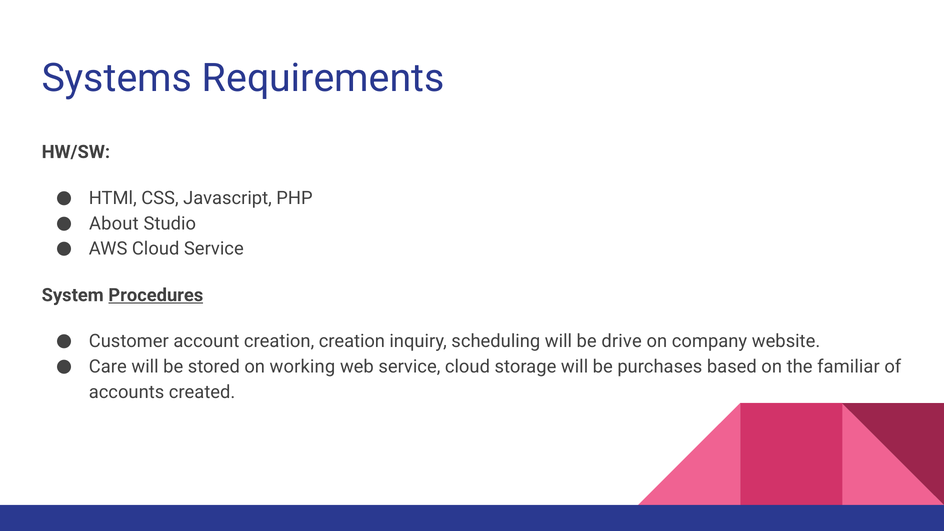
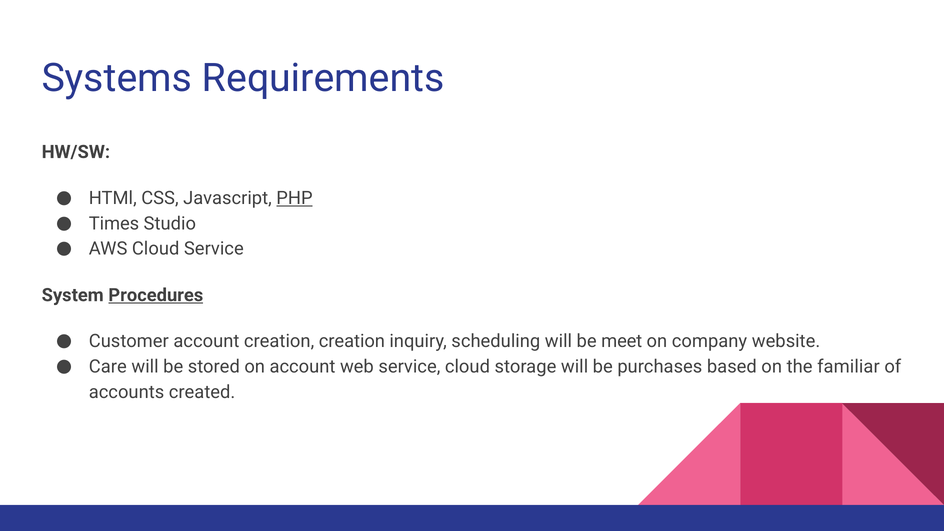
PHP underline: none -> present
About: About -> Times
drive: drive -> meet
on working: working -> account
